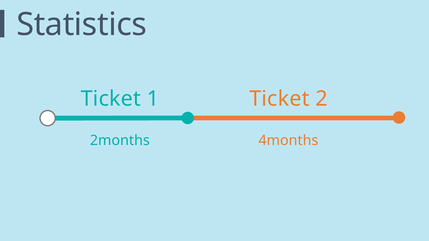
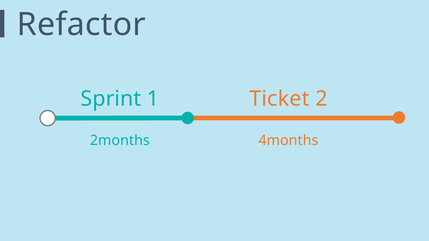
Statistics: Statistics -> Refactor
Ticket at (111, 99): Ticket -> Sprint
